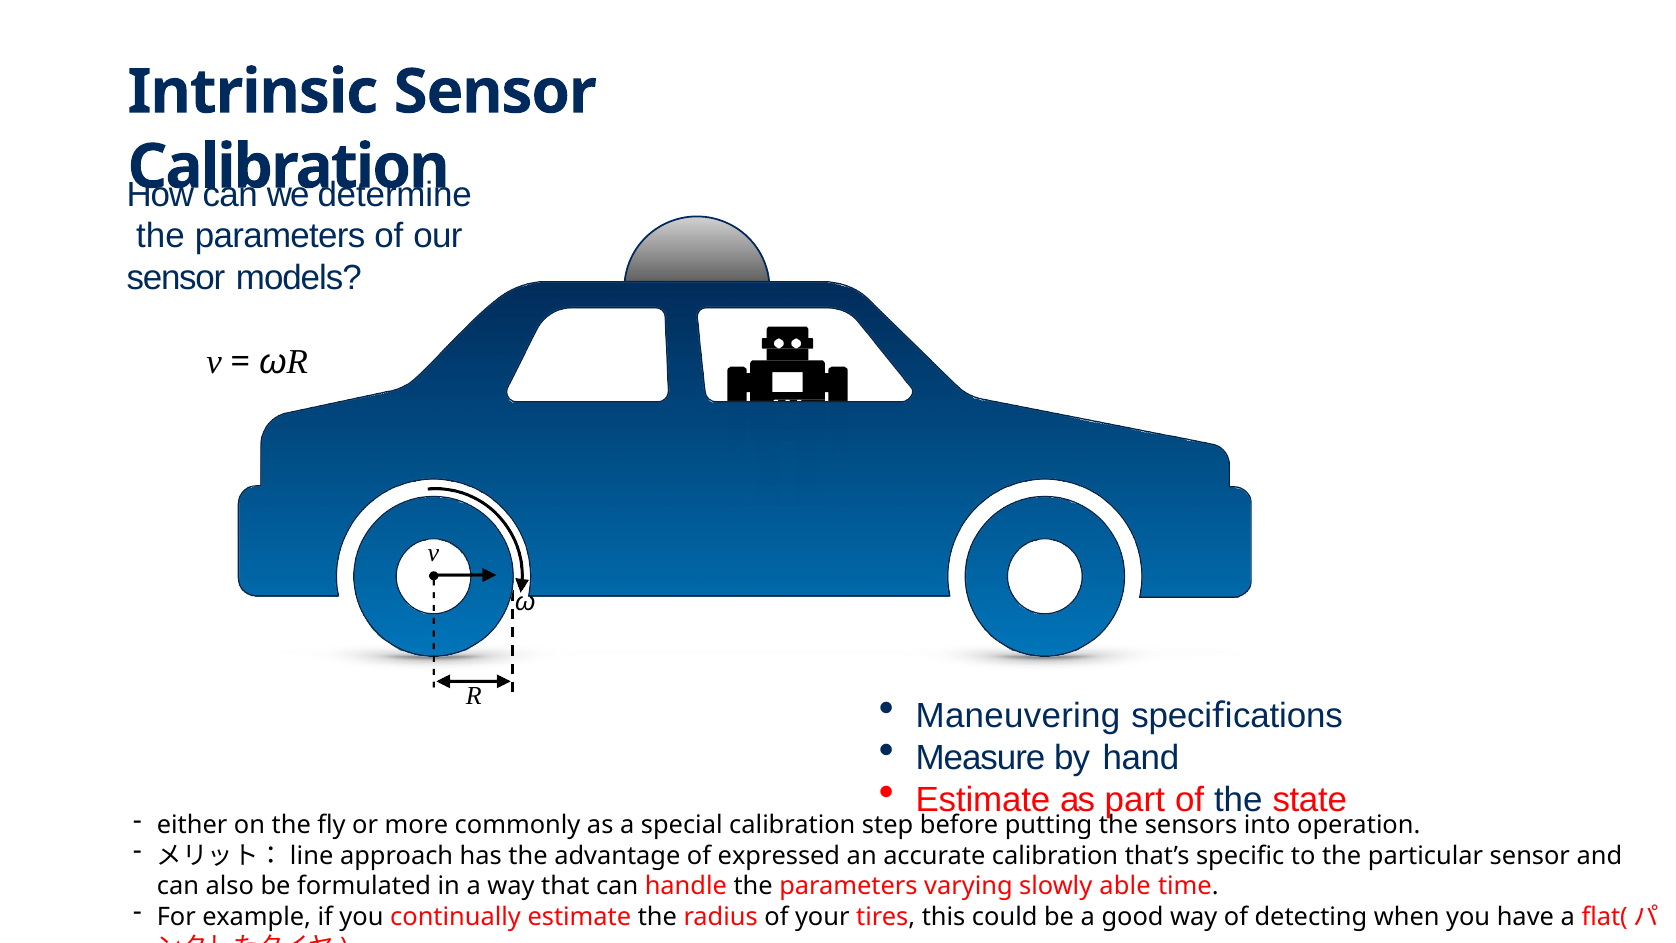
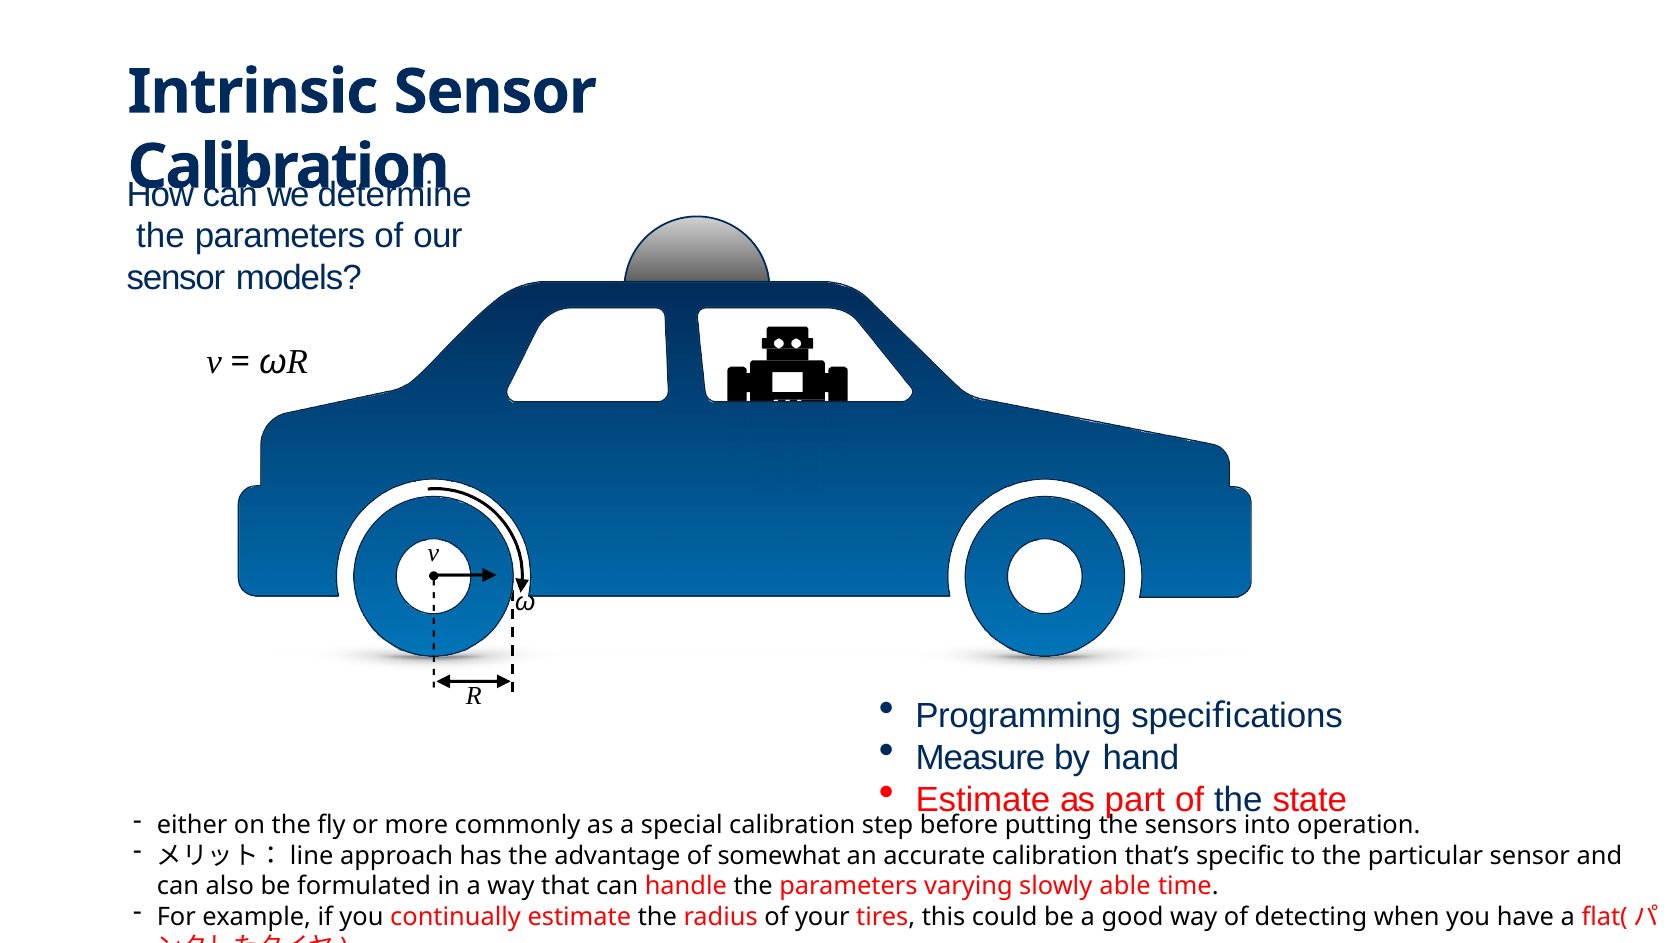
Maneuvering: Maneuvering -> Programming
expressed: expressed -> somewhat
